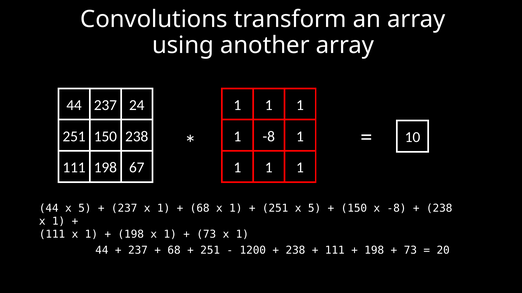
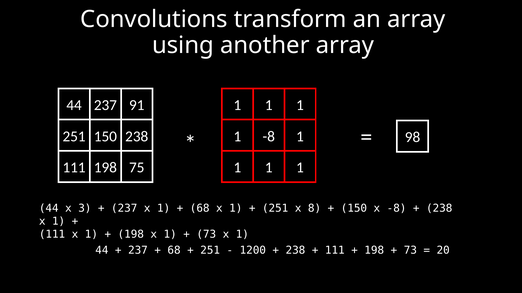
24: 24 -> 91
10: 10 -> 98
67: 67 -> 75
44 x 5: 5 -> 3
251 x 5: 5 -> 8
